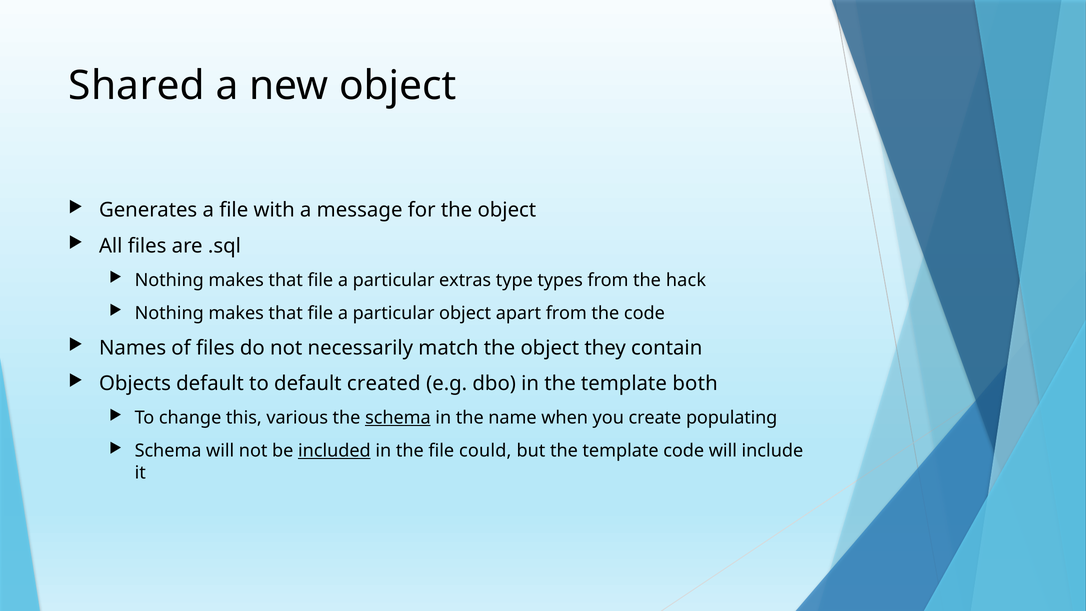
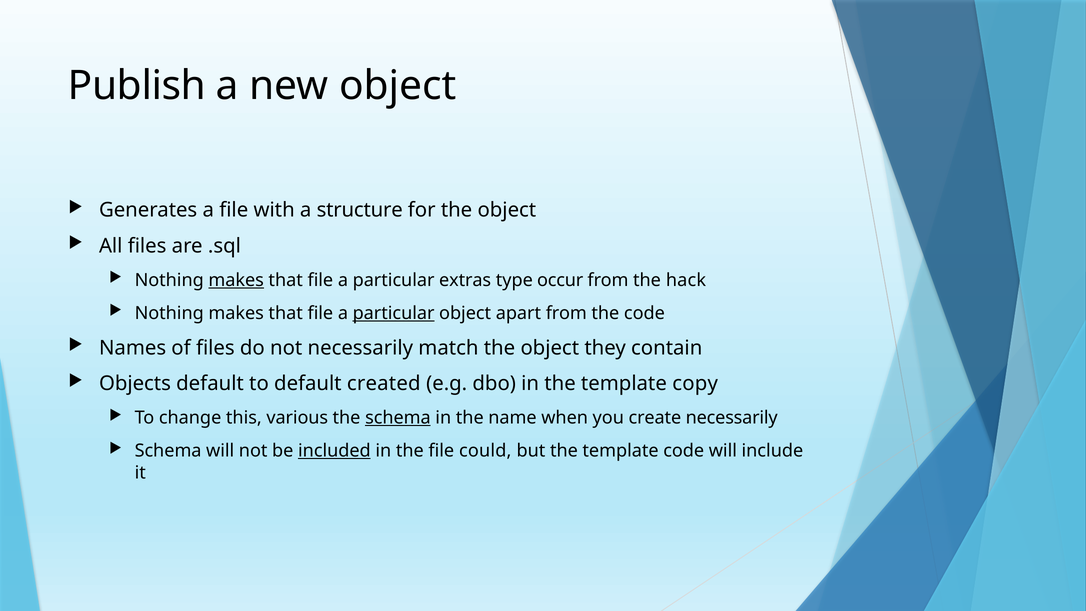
Shared: Shared -> Publish
message: message -> structure
makes at (236, 280) underline: none -> present
types: types -> occur
particular at (394, 313) underline: none -> present
both: both -> copy
create populating: populating -> necessarily
